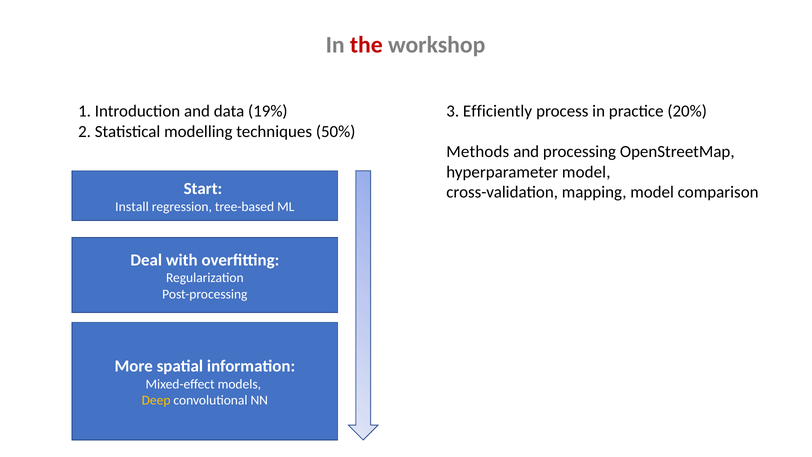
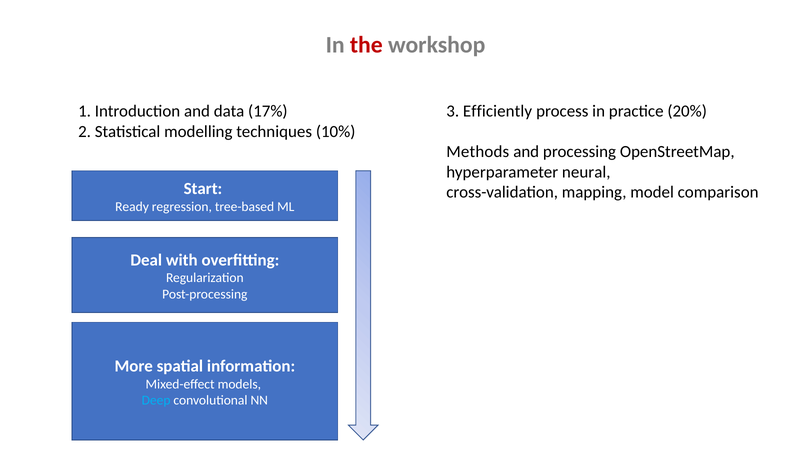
19%: 19% -> 17%
50%: 50% -> 10%
hyperparameter model: model -> neural
Install: Install -> Ready
Deep colour: yellow -> light blue
